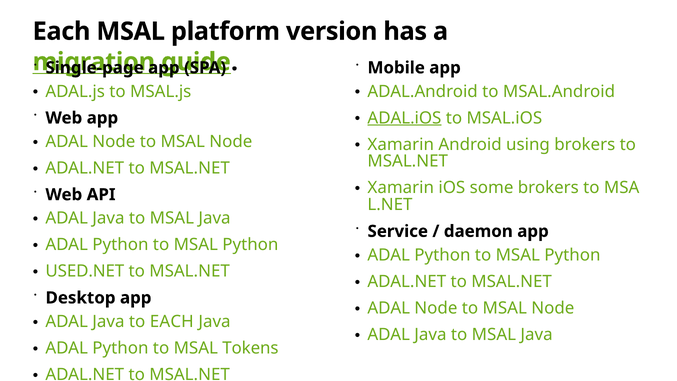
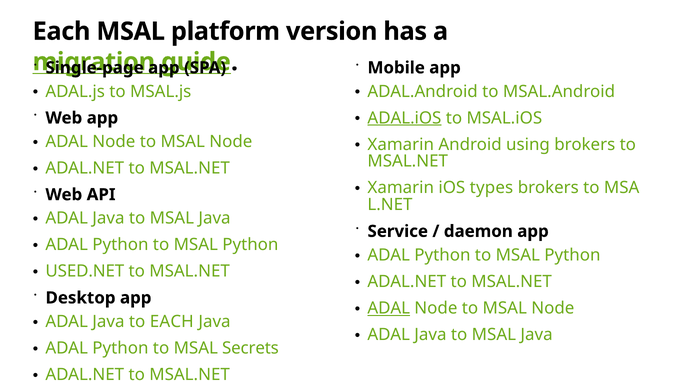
some: some -> types
ADAL at (389, 308) underline: none -> present
Tokens: Tokens -> Secrets
